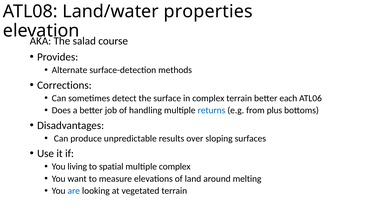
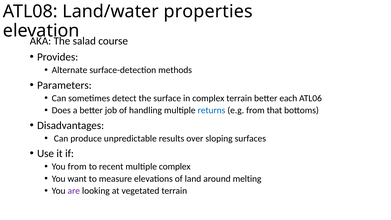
Corrections: Corrections -> Parameters
plus: plus -> that
You living: living -> from
spatial: spatial -> recent
are colour: blue -> purple
